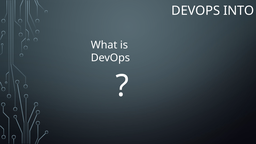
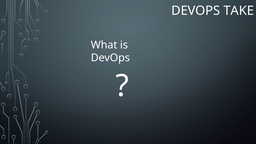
INTO: INTO -> TAKE
